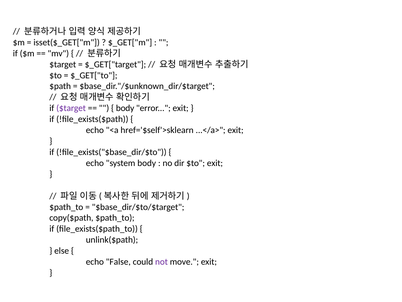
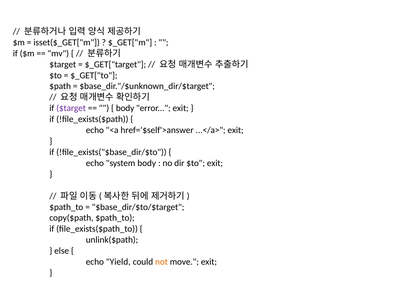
href='$self'>sklearn: href='$self'>sklearn -> href='$self'>answer
False: False -> Yield
not colour: purple -> orange
